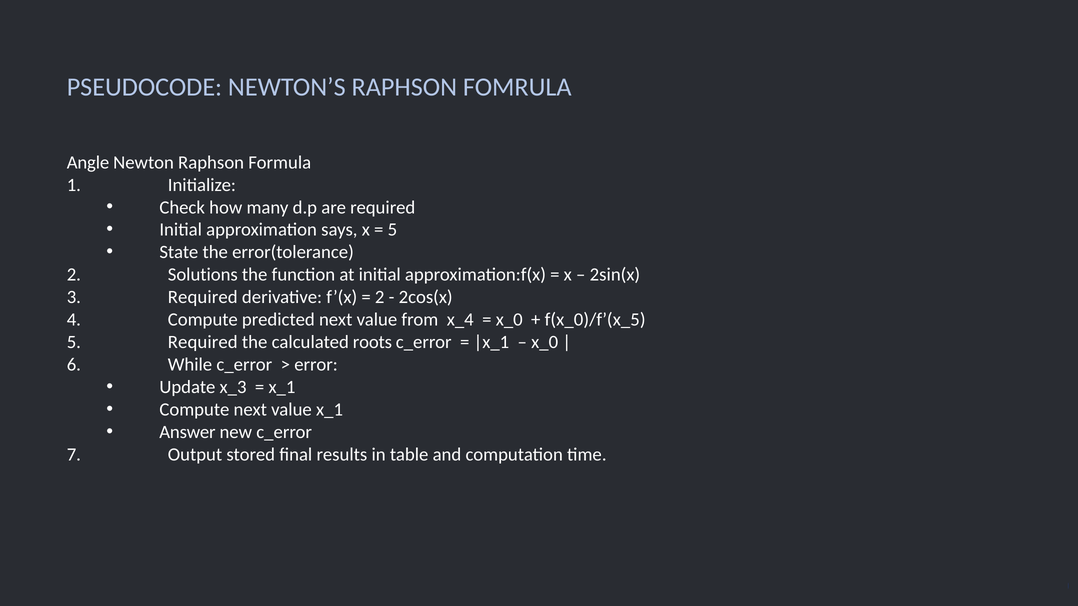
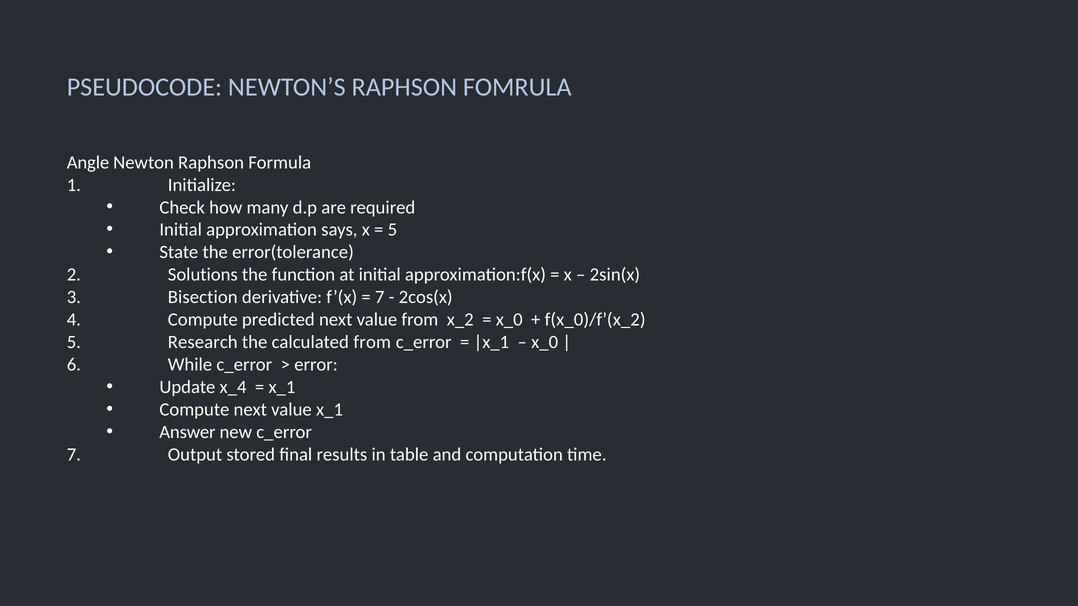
Required at (203, 297): Required -> Bisection
2 at (380, 297): 2 -> 7
x_4: x_4 -> x_2
f(x_0)/f’(x_5: f(x_0)/f’(x_5 -> f(x_0)/f’(x_2
5 Required: Required -> Research
calculated roots: roots -> from
x_3: x_3 -> x_4
